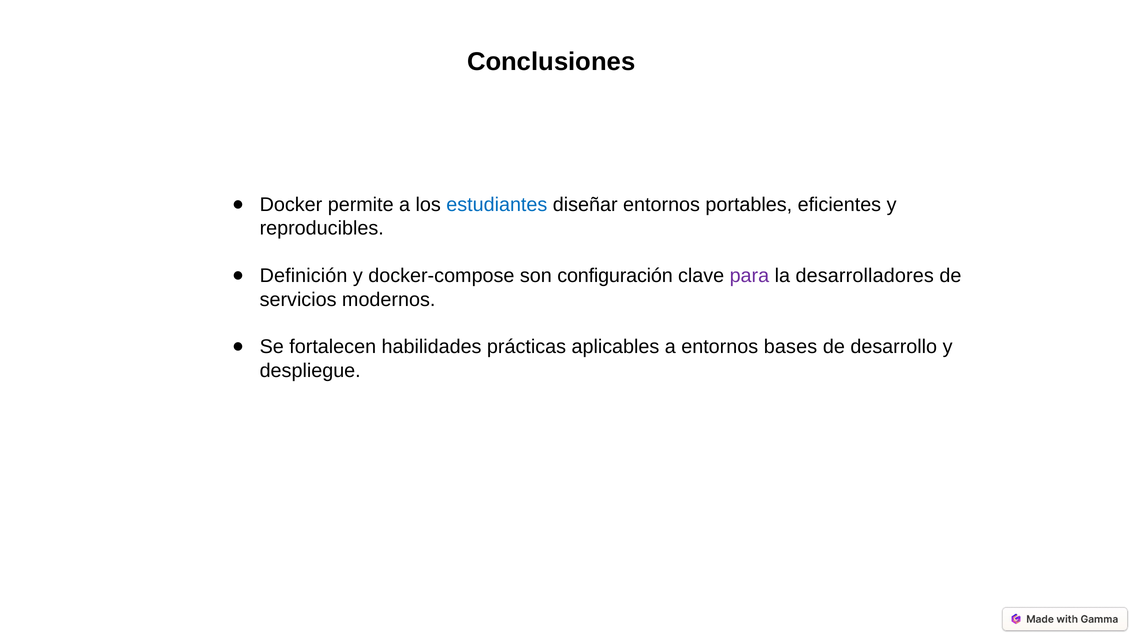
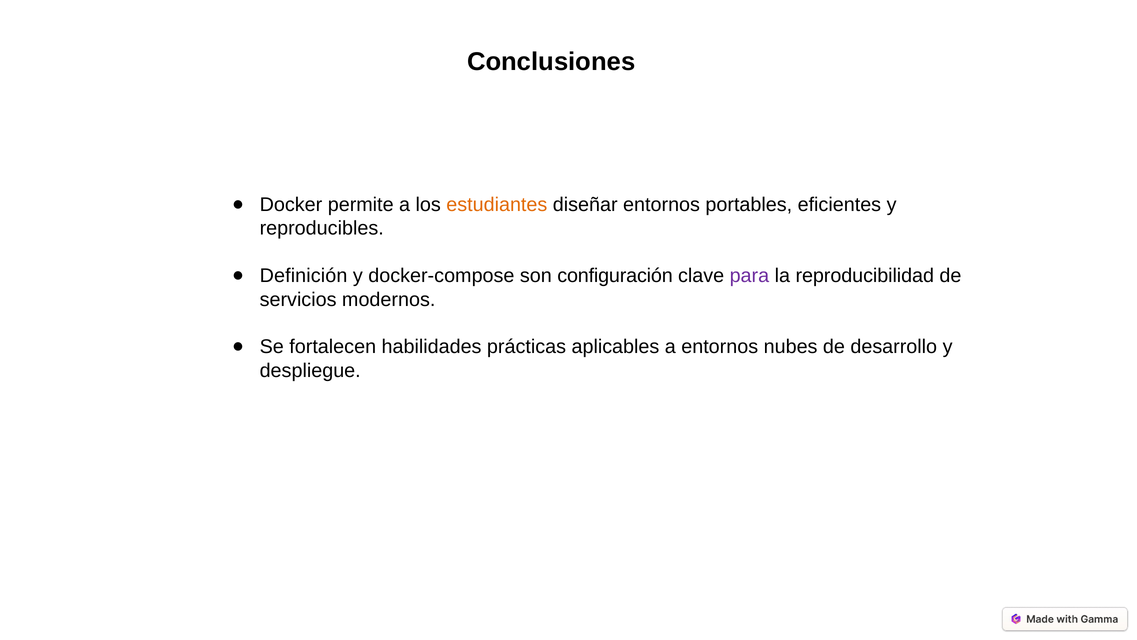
estudiantes colour: blue -> orange
desarrolladores: desarrolladores -> reproducibilidad
bases: bases -> nubes
